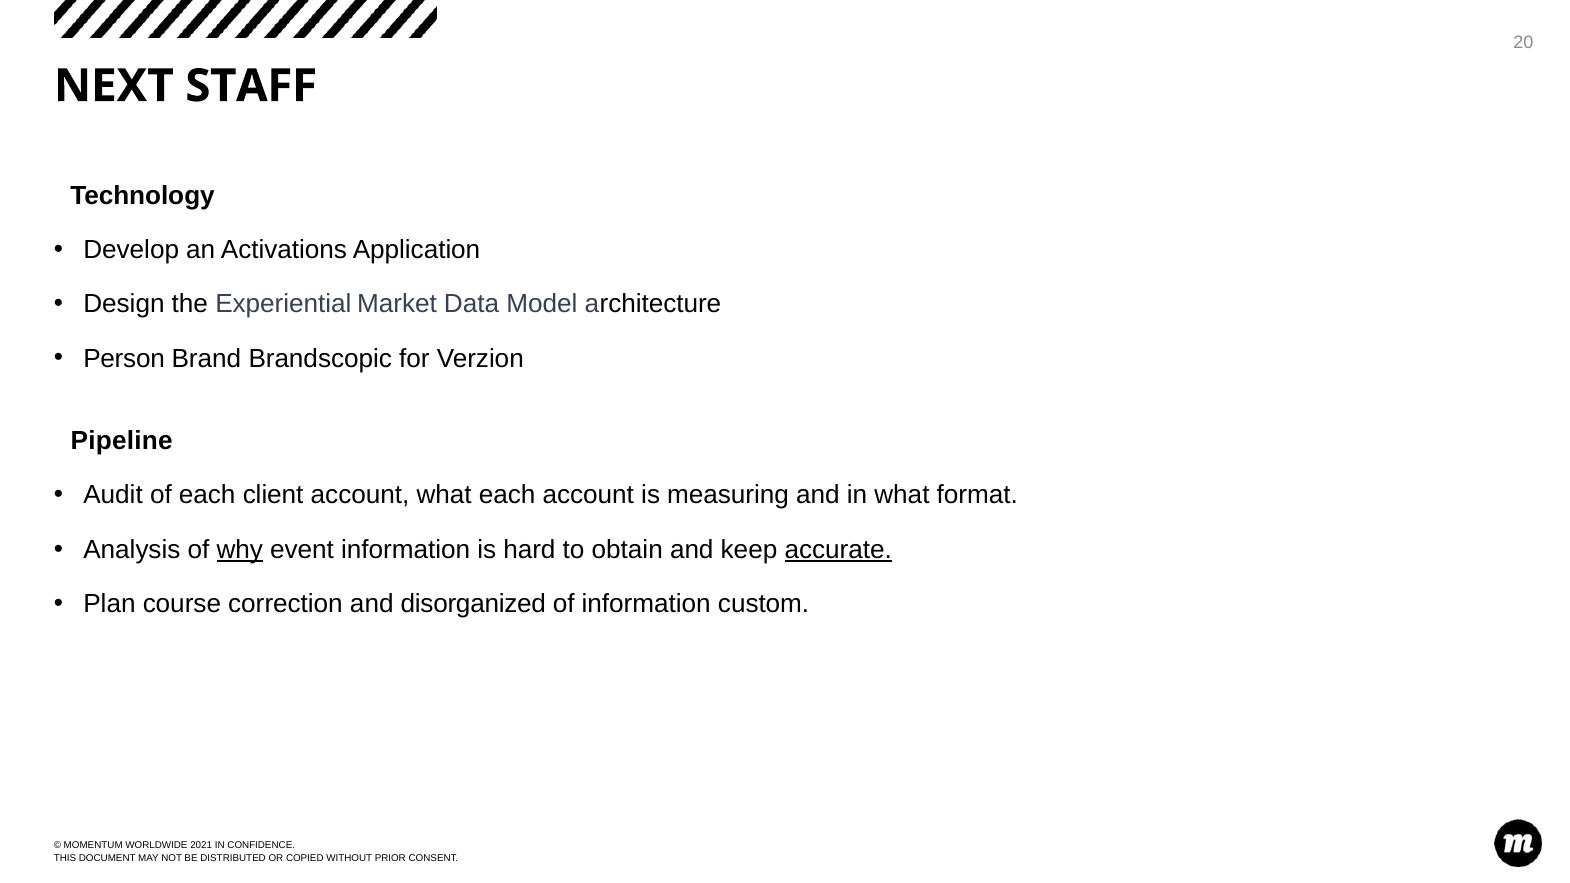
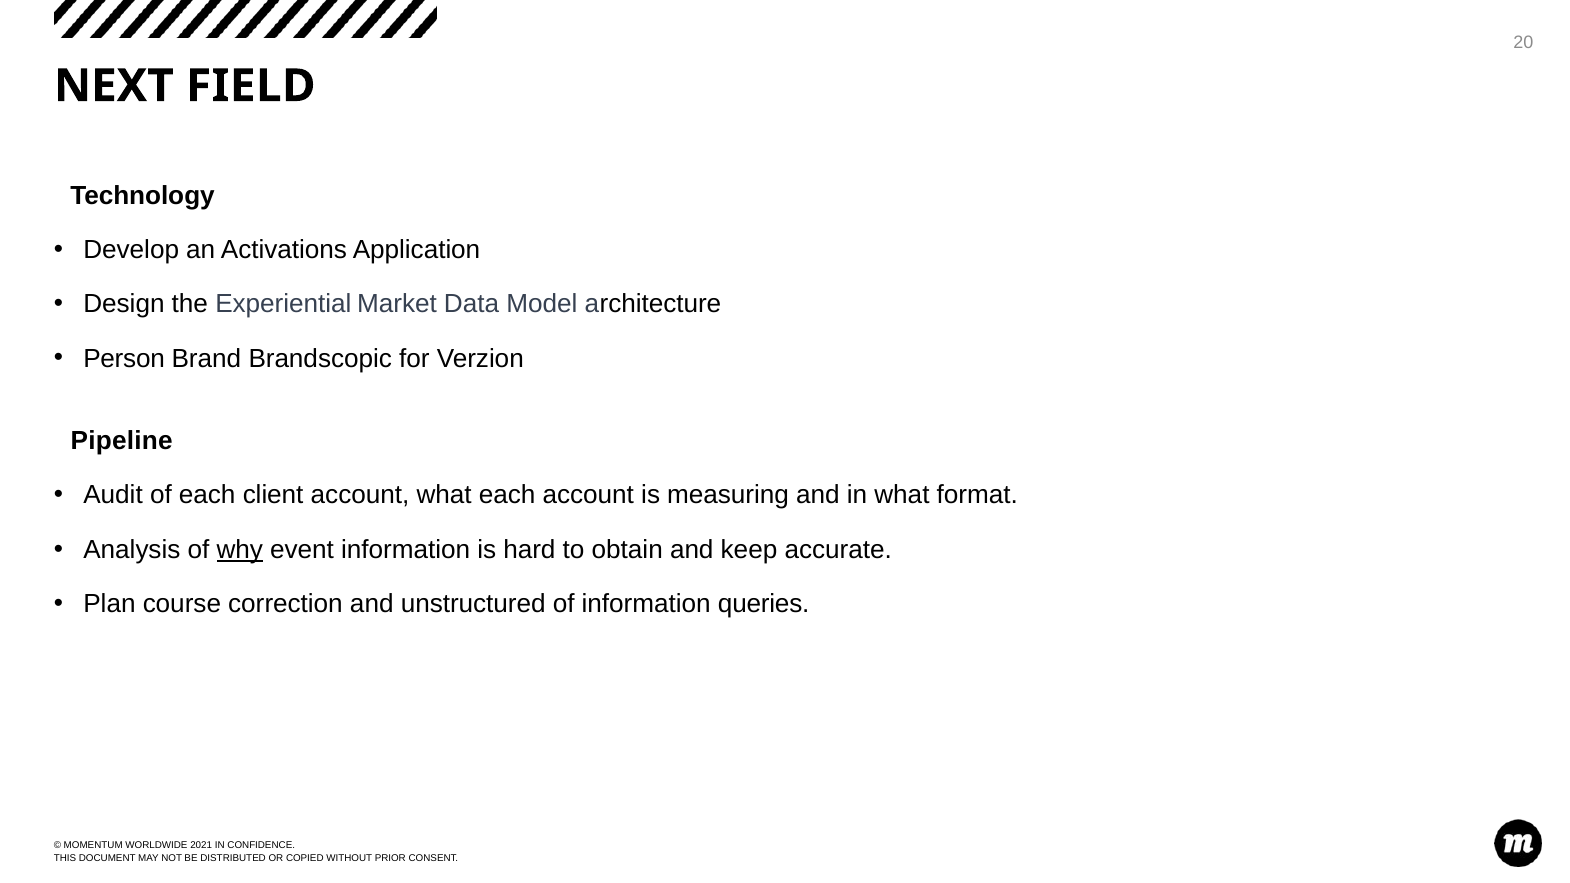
STAFF: STAFF -> FIELD
accurate underline: present -> none
disorganized: disorganized -> unstructured
custom: custom -> queries
